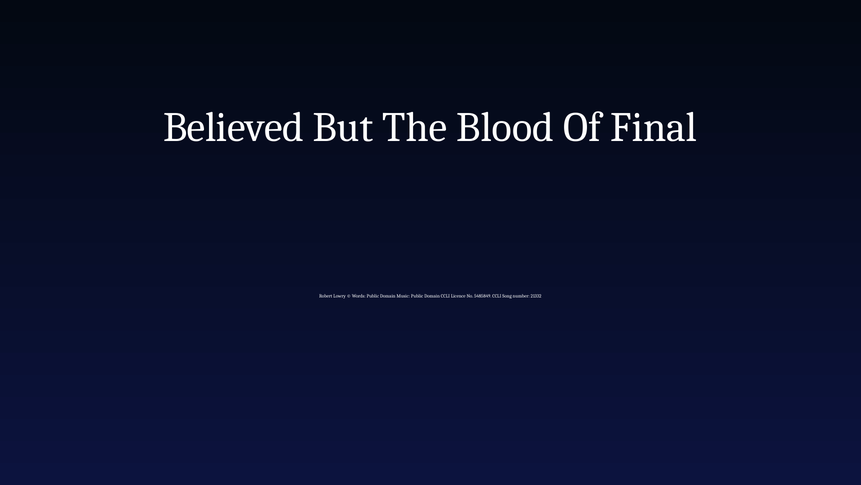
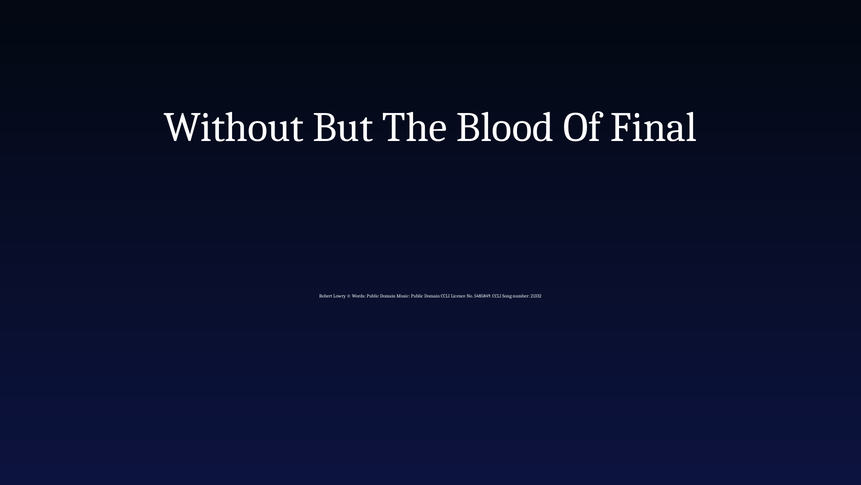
Believed: Believed -> Without
